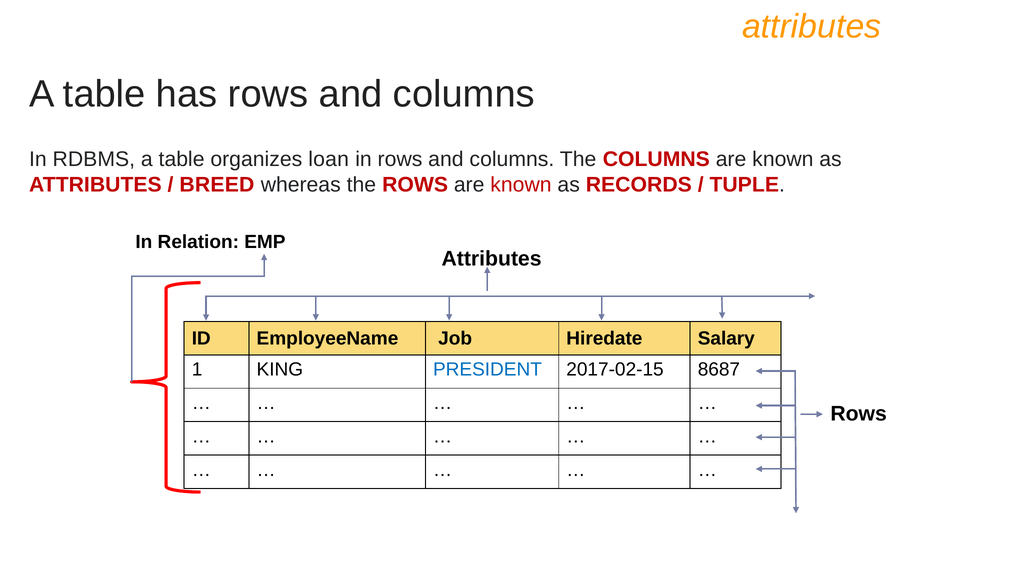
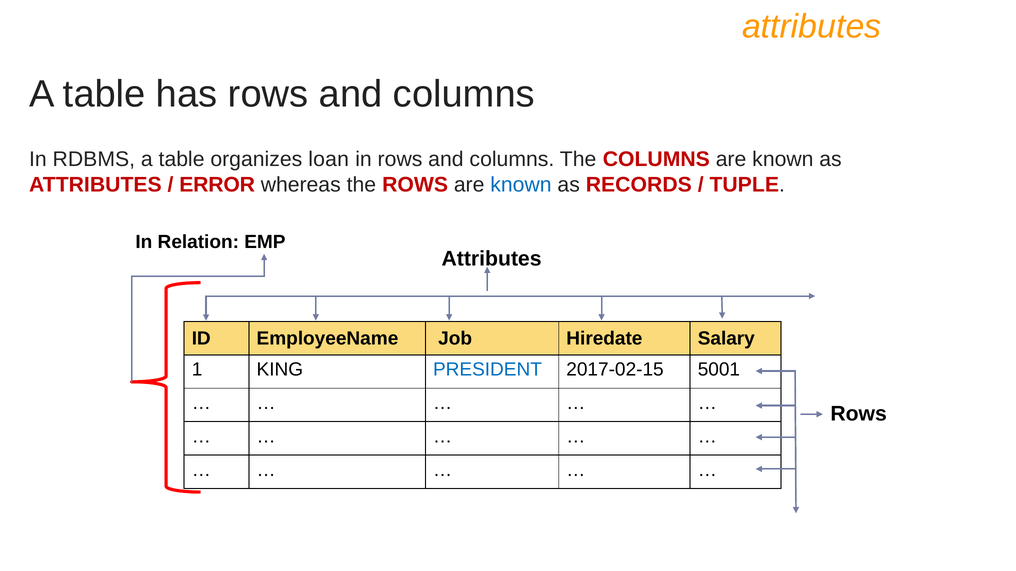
BREED: BREED -> ERROR
known at (521, 185) colour: red -> blue
8687: 8687 -> 5001
